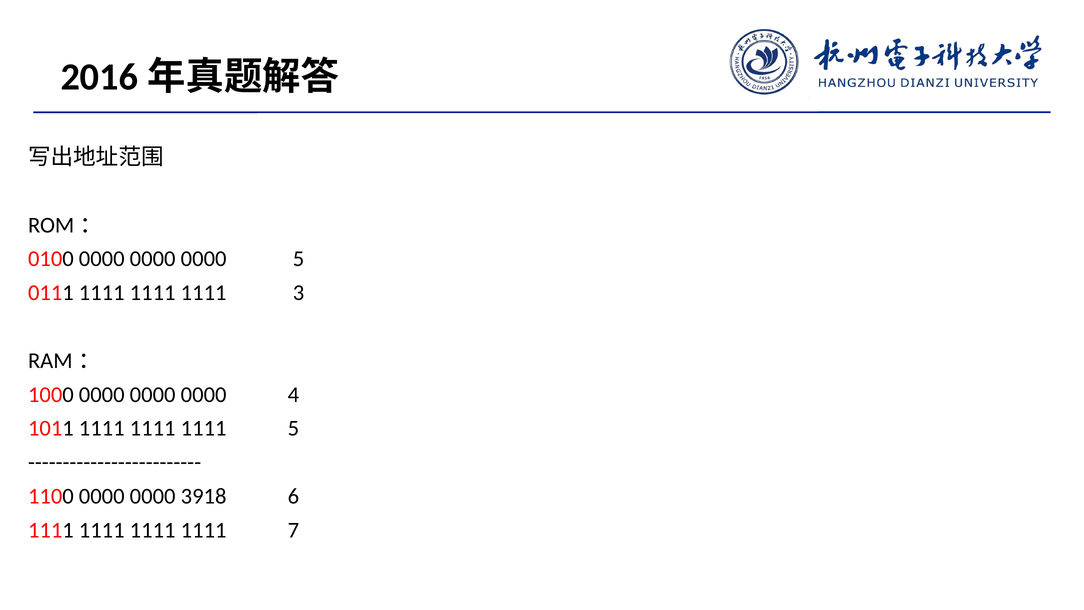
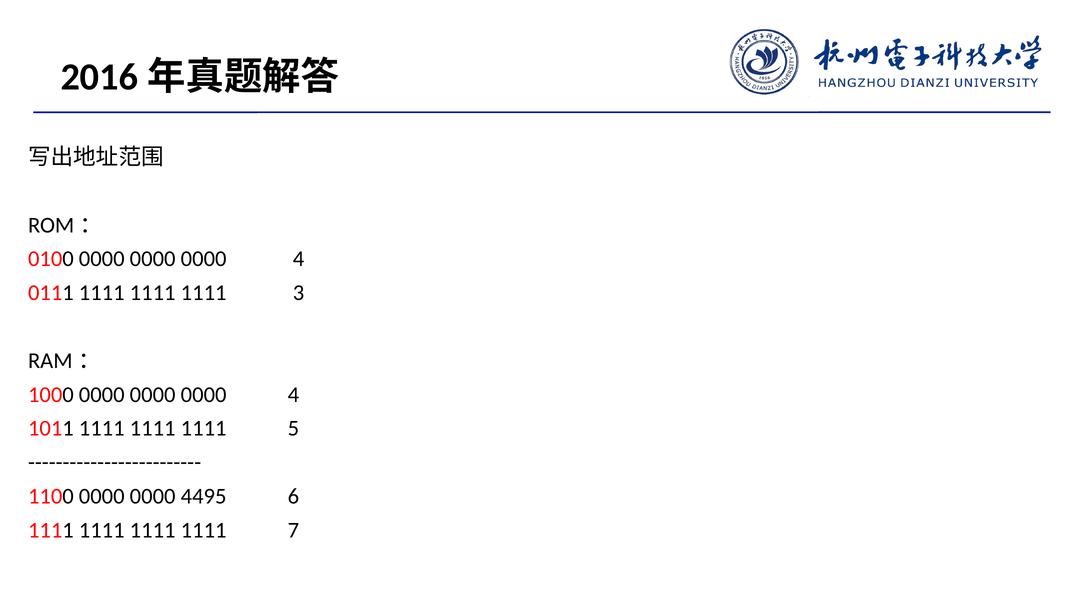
5 at (299, 259): 5 -> 4
3918: 3918 -> 4495
